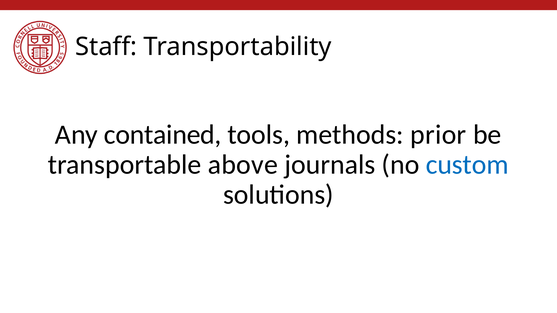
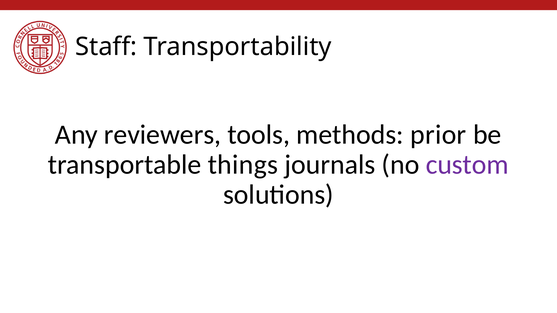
contained: contained -> reviewers
above: above -> things
custom colour: blue -> purple
